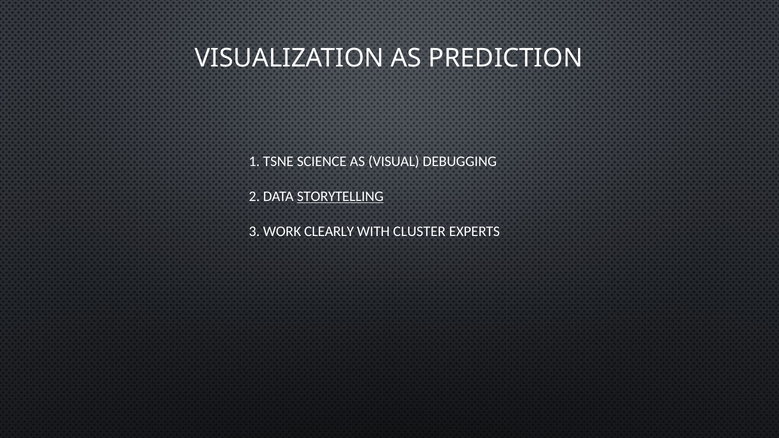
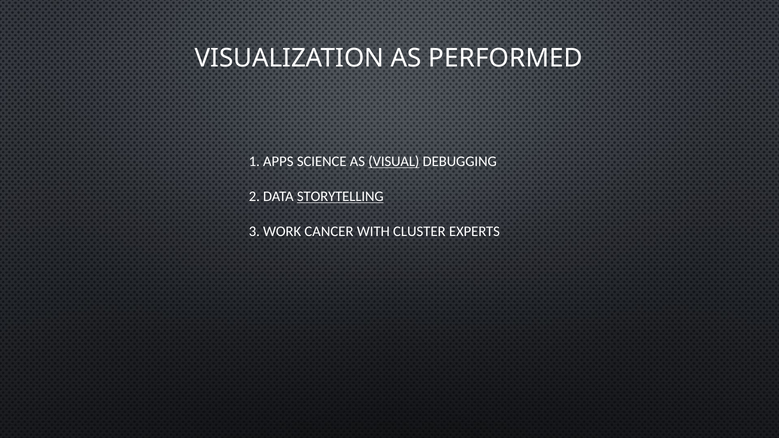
PREDICTION: PREDICTION -> PERFORMED
TSNE: TSNE -> APPS
VISUAL underline: none -> present
CLEARLY: CLEARLY -> CANCER
